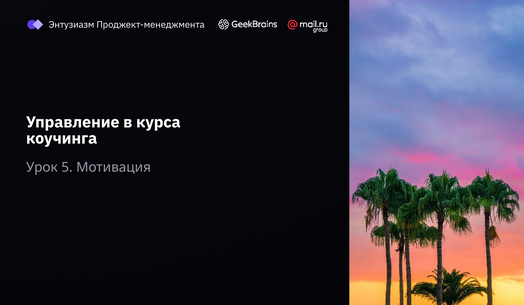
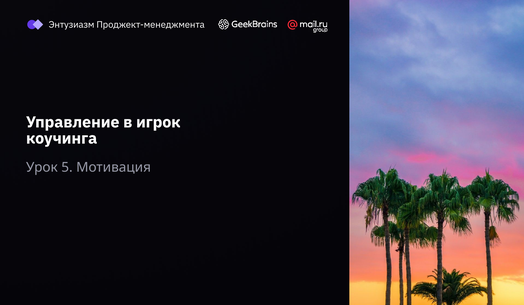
курса: курса -> игрок
